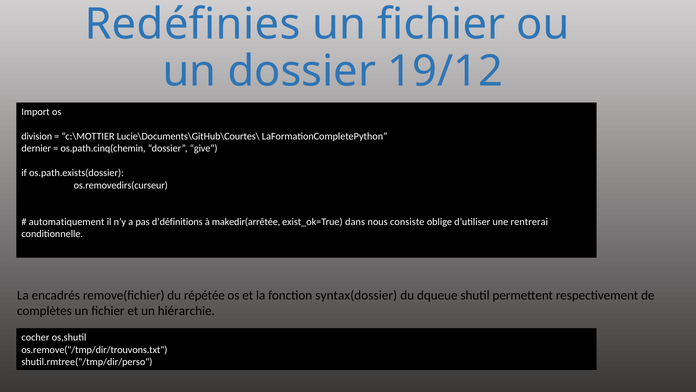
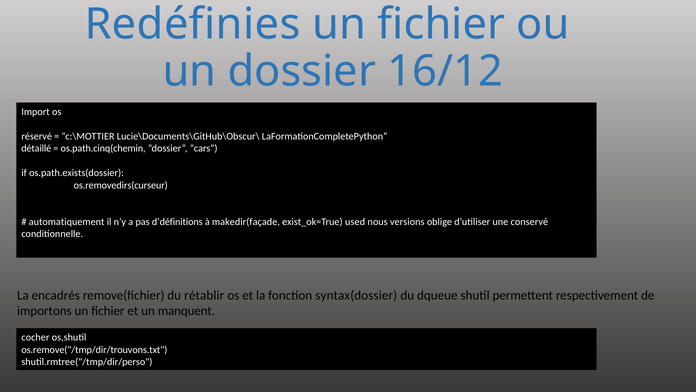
19/12: 19/12 -> 16/12
division: division -> réservé
Lucie\Documents\GitHub\Courtes\: Lucie\Documents\GitHub\Courtes\ -> Lucie\Documents\GitHub\Obscur\
dernier: dernier -> détaillé
give: give -> cars
makedir(arrêtée: makedir(arrêtée -> makedir(façade
dans: dans -> used
consiste: consiste -> versions
rentrerai: rentrerai -> conservé
répétée: répétée -> rétablir
complètes: complètes -> importons
hiérarchie: hiérarchie -> manquent
